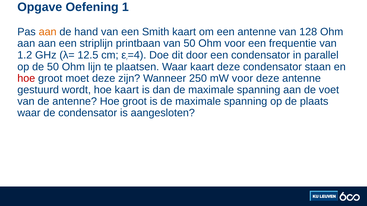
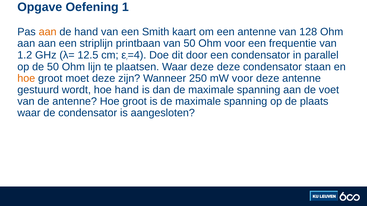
Waar kaart: kaart -> deze
hoe at (26, 78) colour: red -> orange
hoe kaart: kaart -> hand
